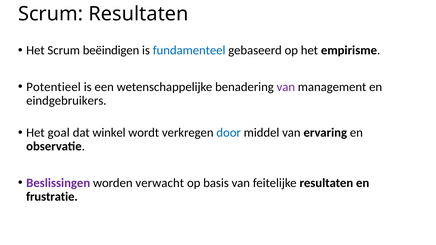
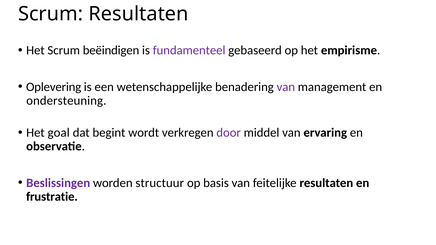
fundamenteel colour: blue -> purple
Potentieel: Potentieel -> Oplevering
eindgebruikers: eindgebruikers -> ondersteuning
winkel: winkel -> begint
door colour: blue -> purple
verwacht: verwacht -> structuur
